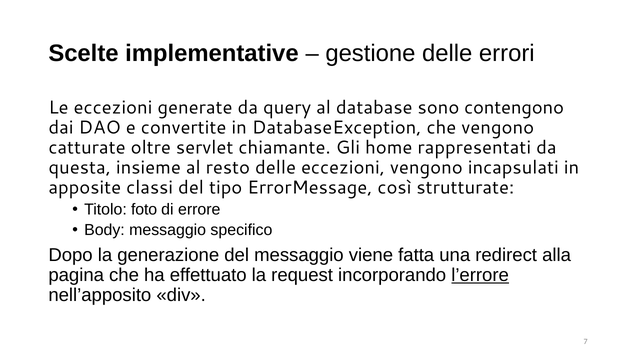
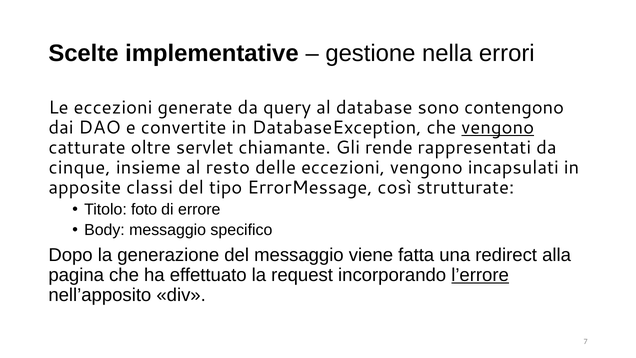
gestione delle: delle -> nella
vengono at (498, 127) underline: none -> present
home: home -> rende
questa: questa -> cinque
